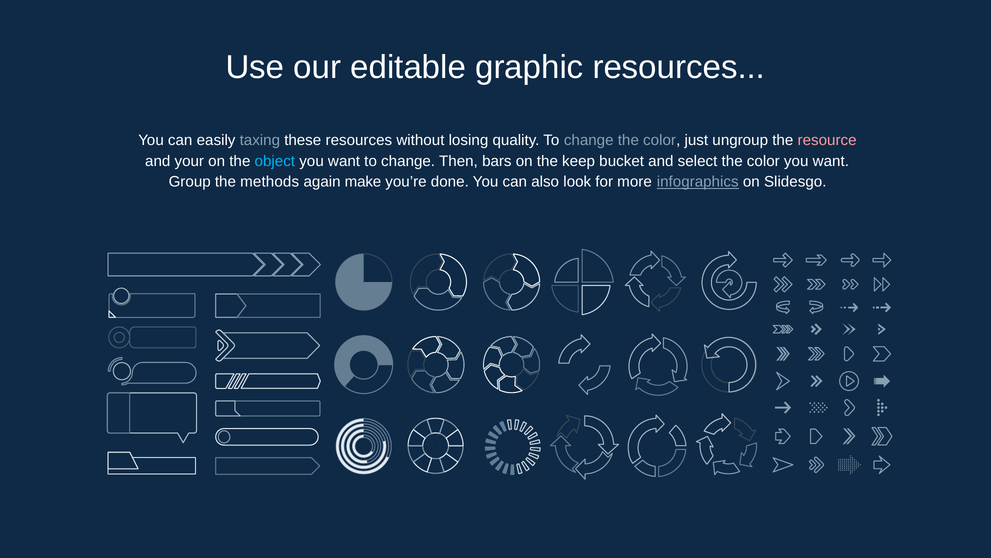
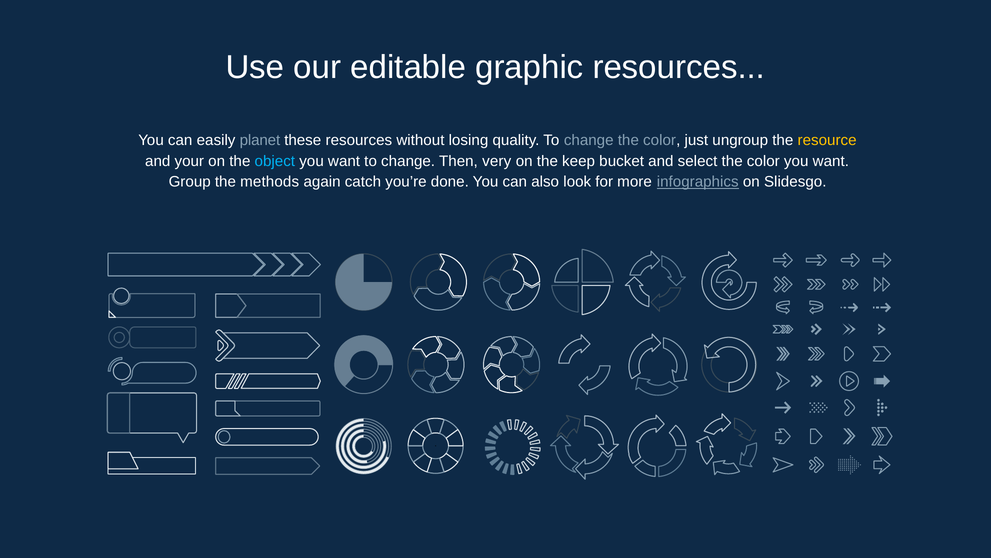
taxing: taxing -> planet
resource colour: pink -> yellow
bars: bars -> very
make: make -> catch
